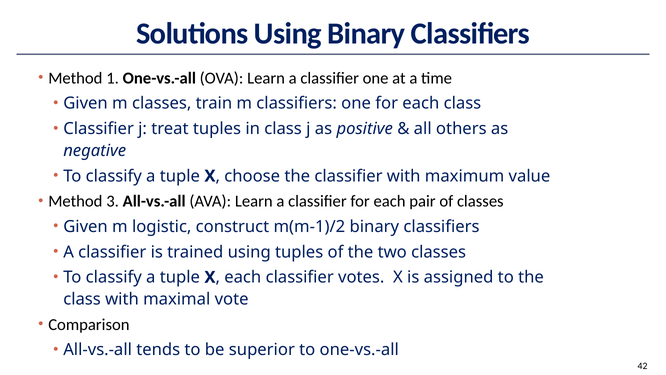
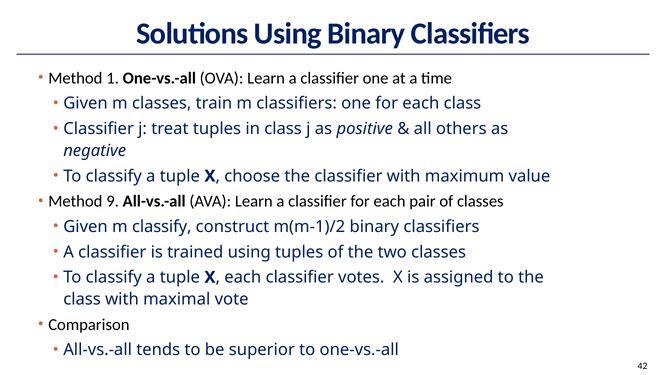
3: 3 -> 9
m logistic: logistic -> classify
